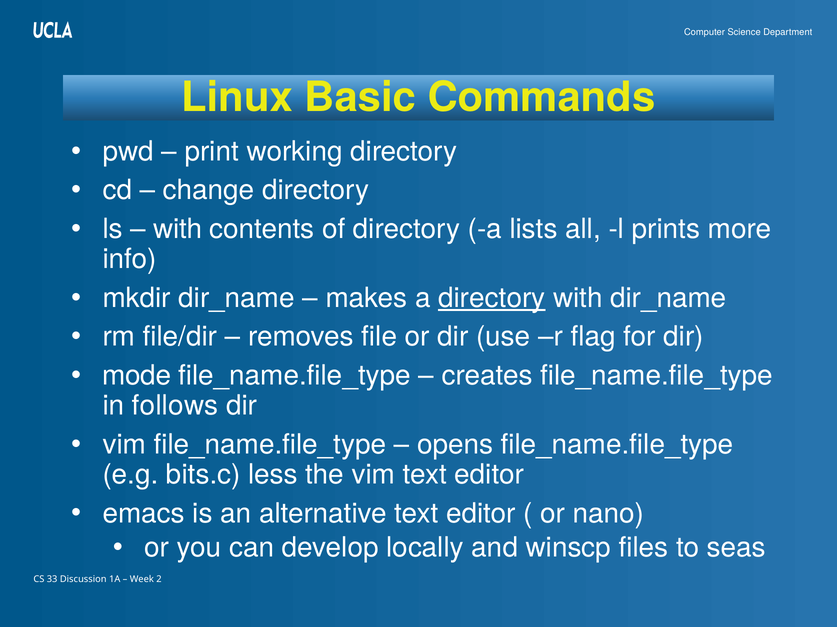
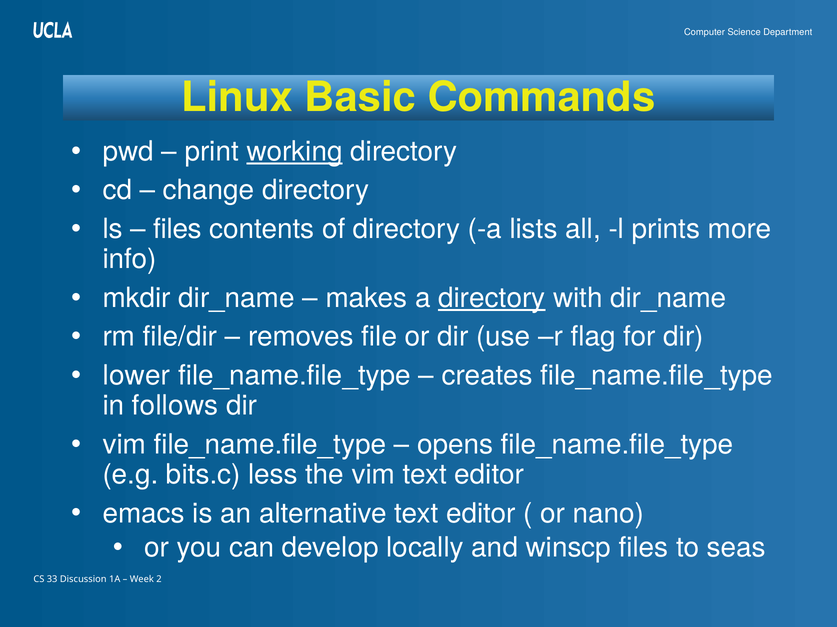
working underline: none -> present
with at (178, 229): with -> files
mode: mode -> lower
